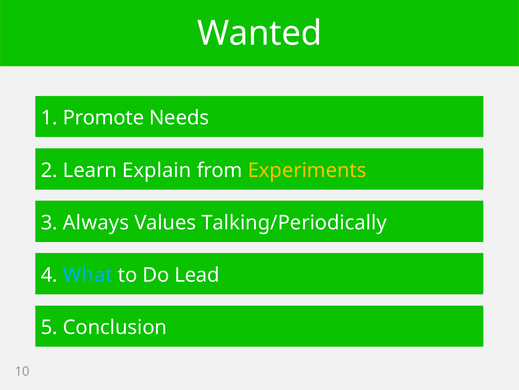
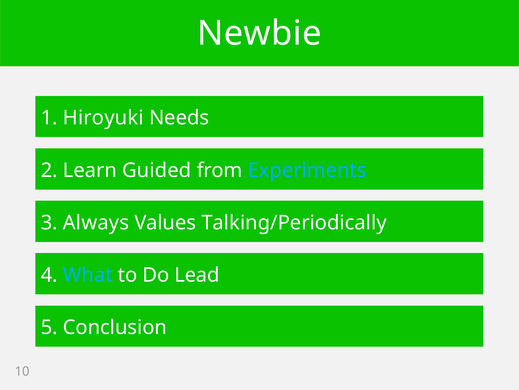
Wanted: Wanted -> Newbie
Promote: Promote -> Hiroyuki
Explain: Explain -> Guided
Experiments colour: yellow -> light blue
